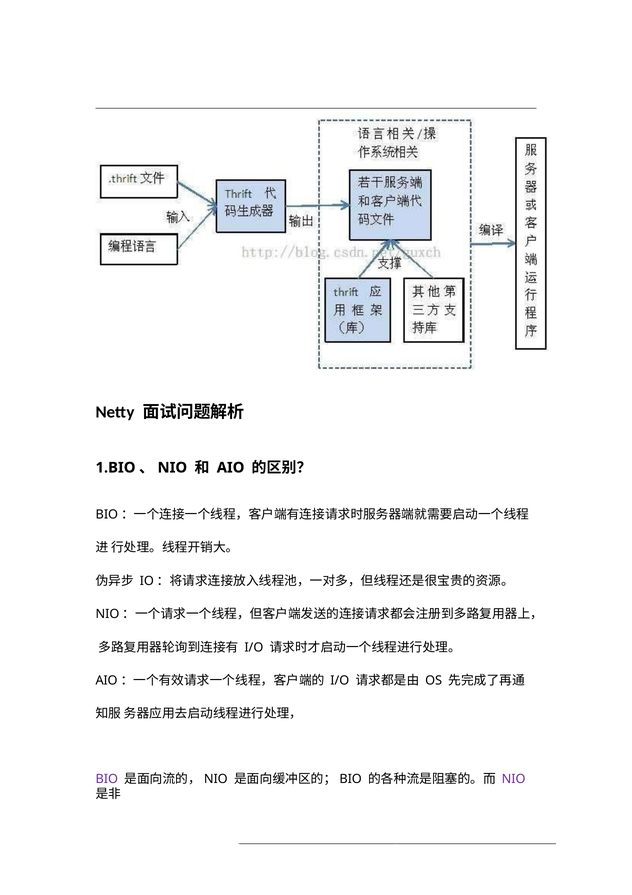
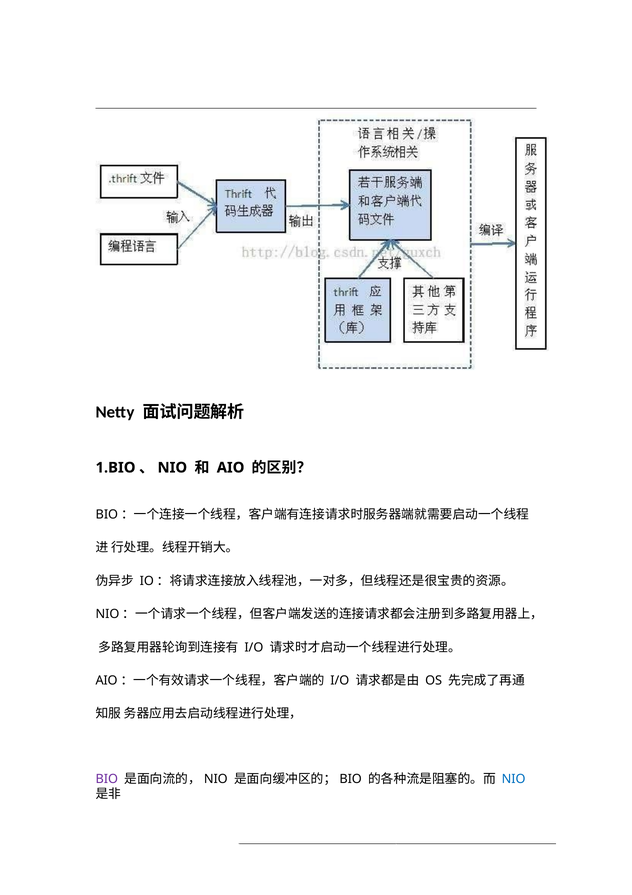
NIO at (514, 778) colour: purple -> blue
